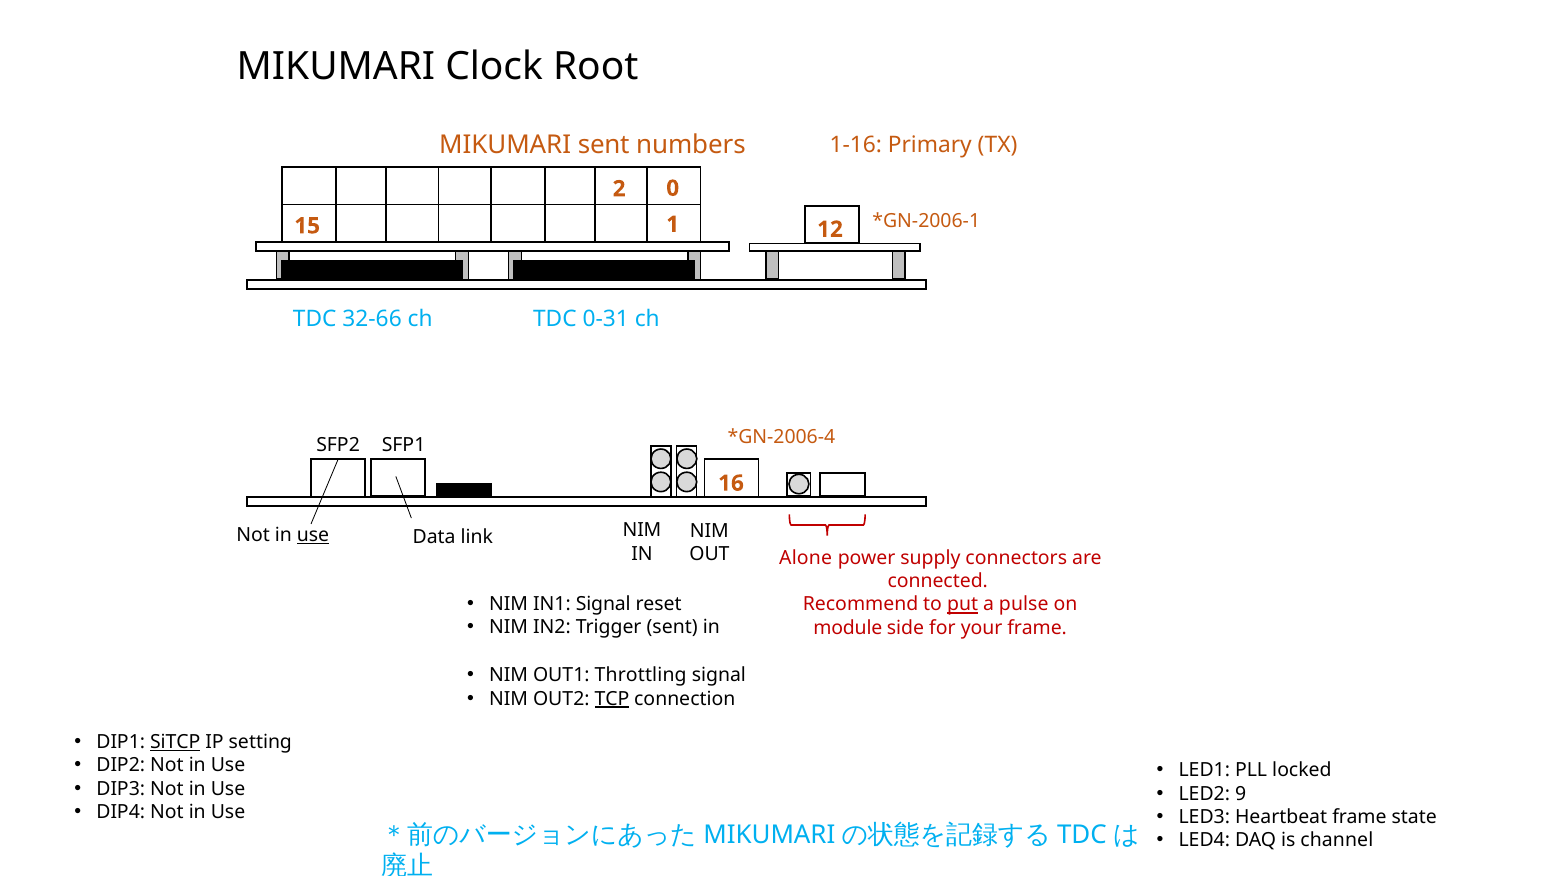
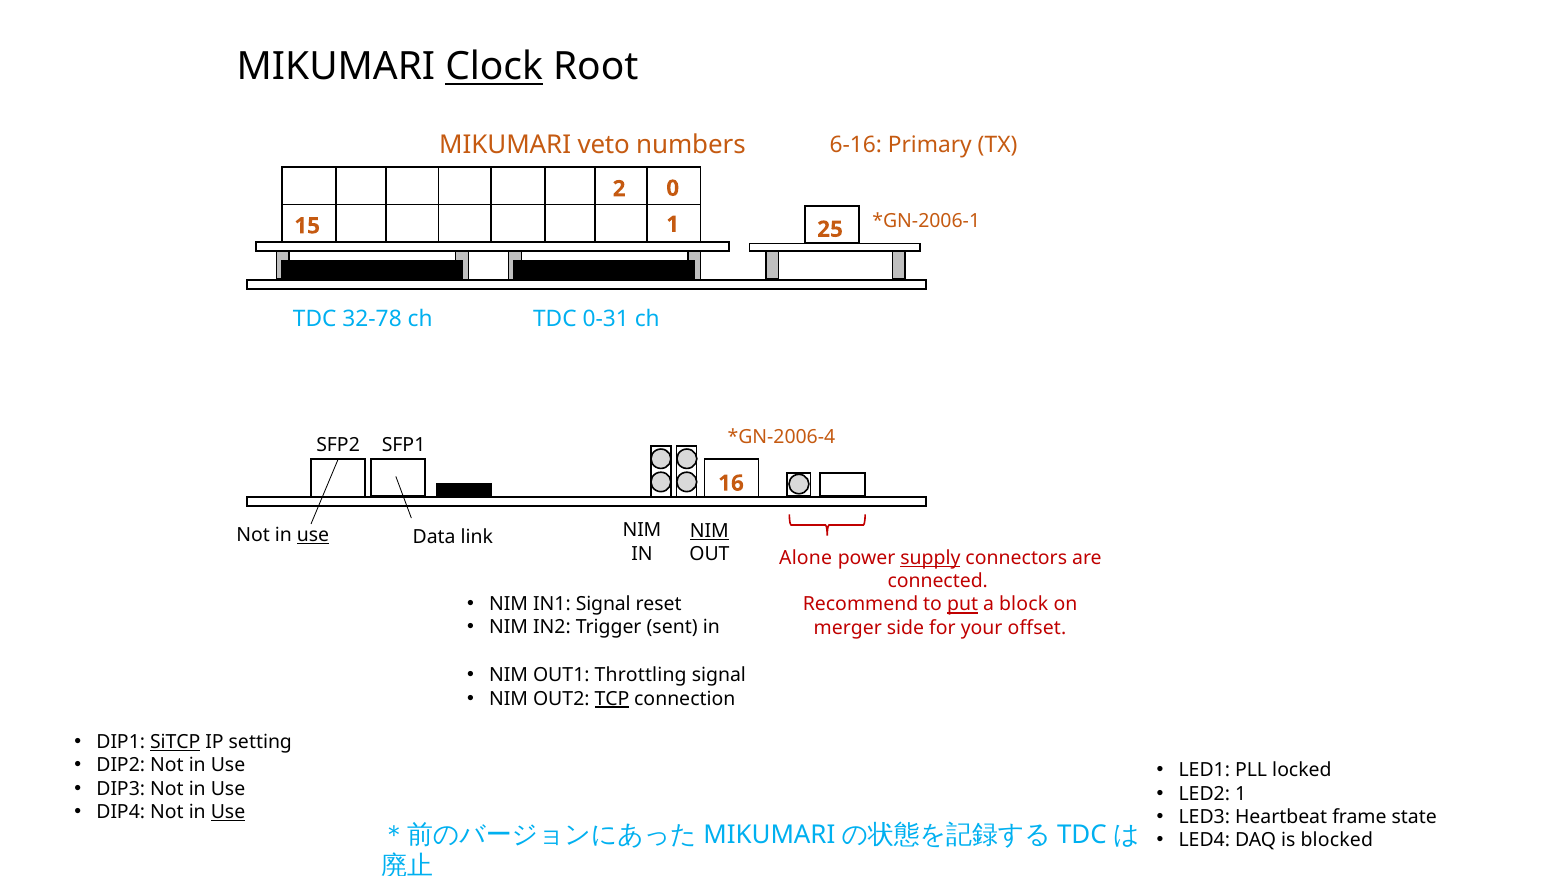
Clock underline: none -> present
MIKUMARI sent: sent -> veto
1-16: 1-16 -> 6-16
12: 12 -> 25
32-66: 32-66 -> 32-78
NIM at (709, 531) underline: none -> present
supply underline: none -> present
pulse: pulse -> block
module: module -> merger
your frame: frame -> offset
LED2 9: 9 -> 1
Use at (228, 812) underline: none -> present
channel: channel -> blocked
